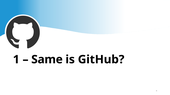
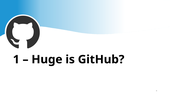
Same: Same -> Huge
